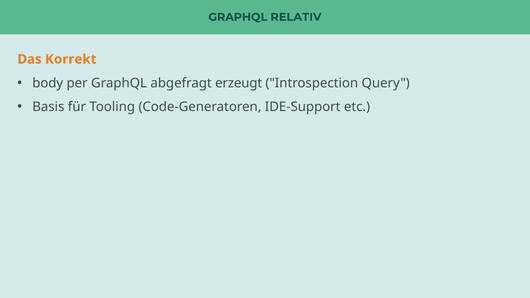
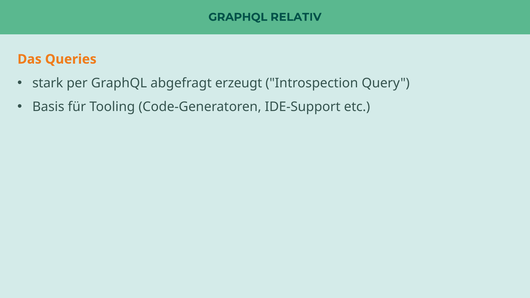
Korrekt: Korrekt -> Queries
body: body -> stark
